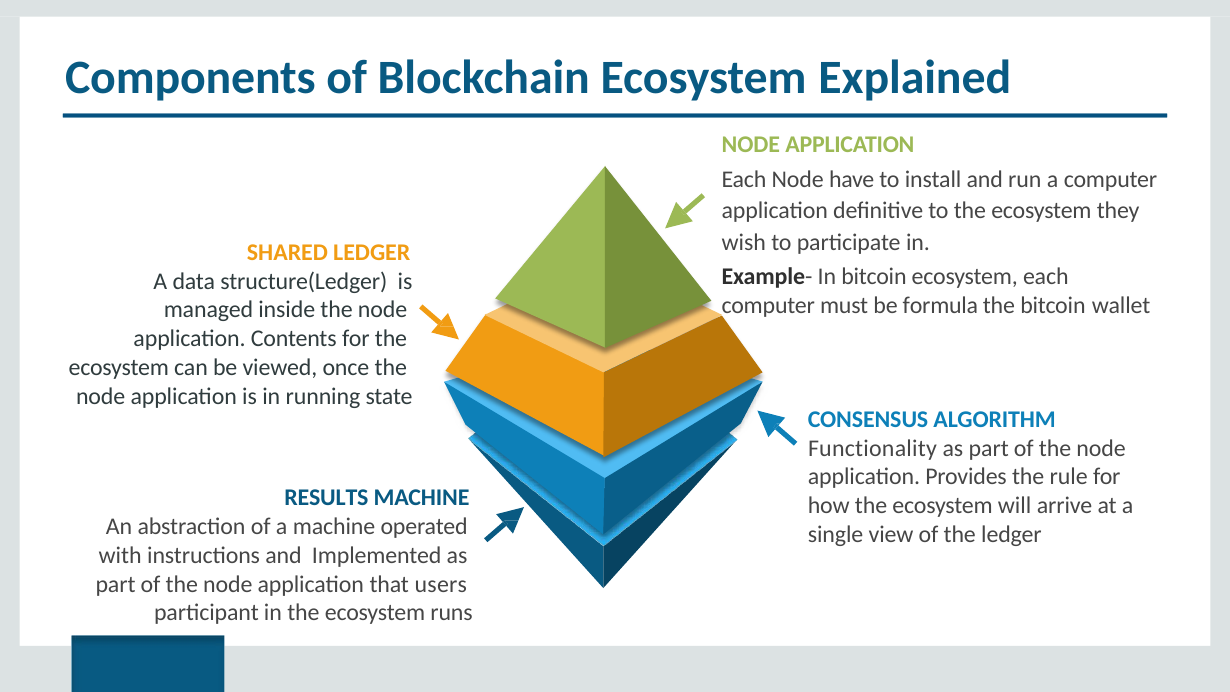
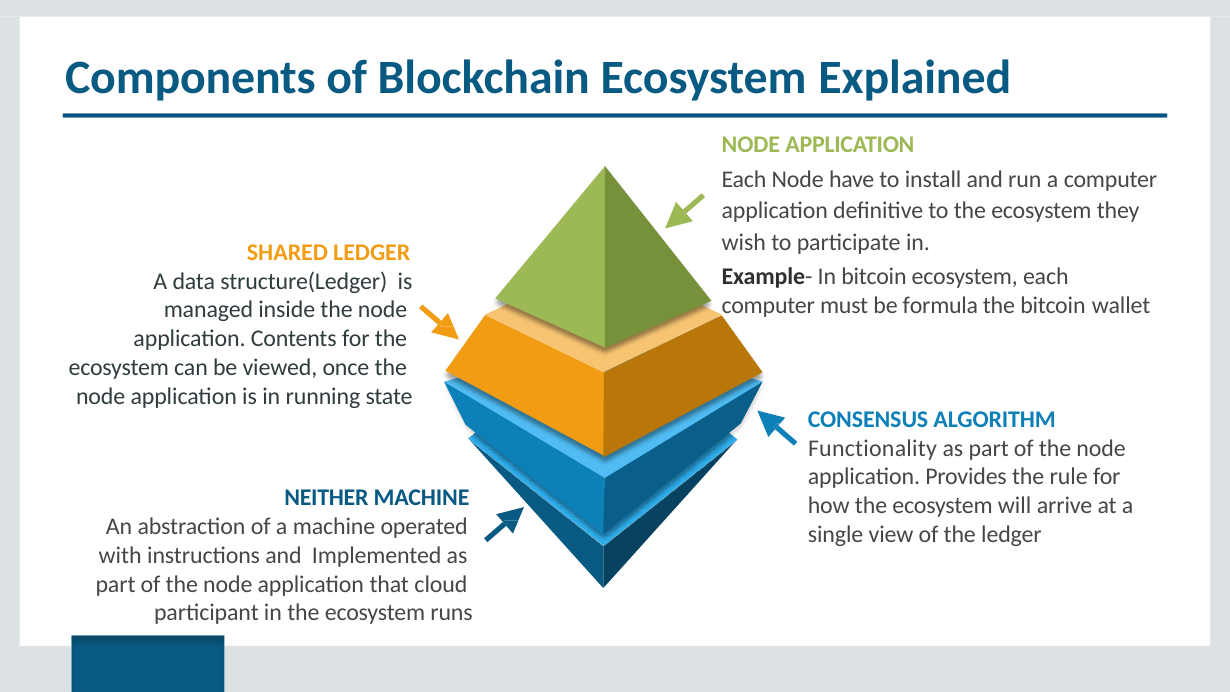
RESULTS: RESULTS -> NEITHER
users: users -> cloud
